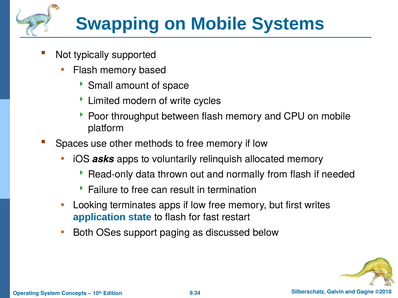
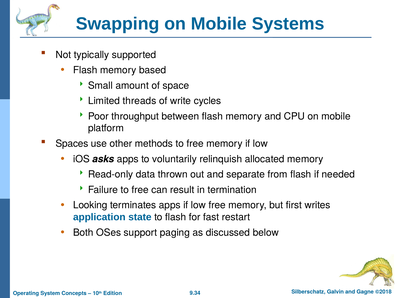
modern: modern -> threads
normally: normally -> separate
